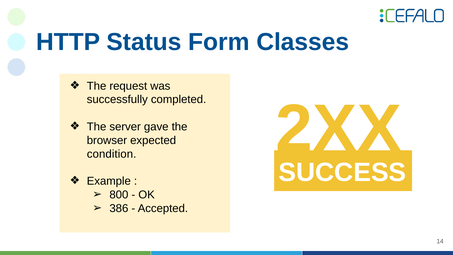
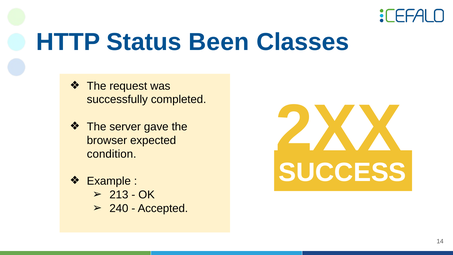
Form: Form -> Been
800: 800 -> 213
386: 386 -> 240
